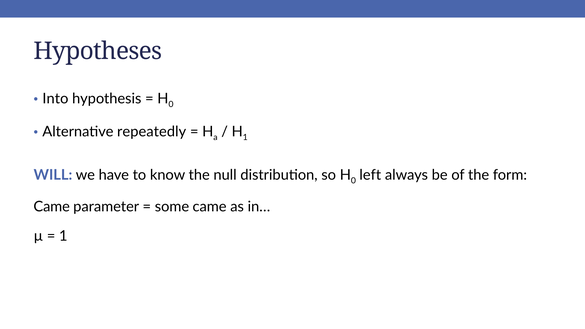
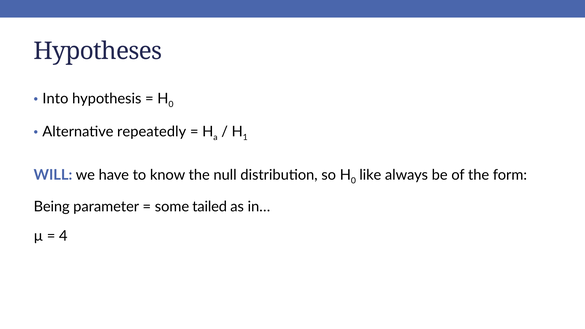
left: left -> like
Came at (52, 207): Came -> Being
some came: came -> tailed
1 at (63, 236): 1 -> 4
